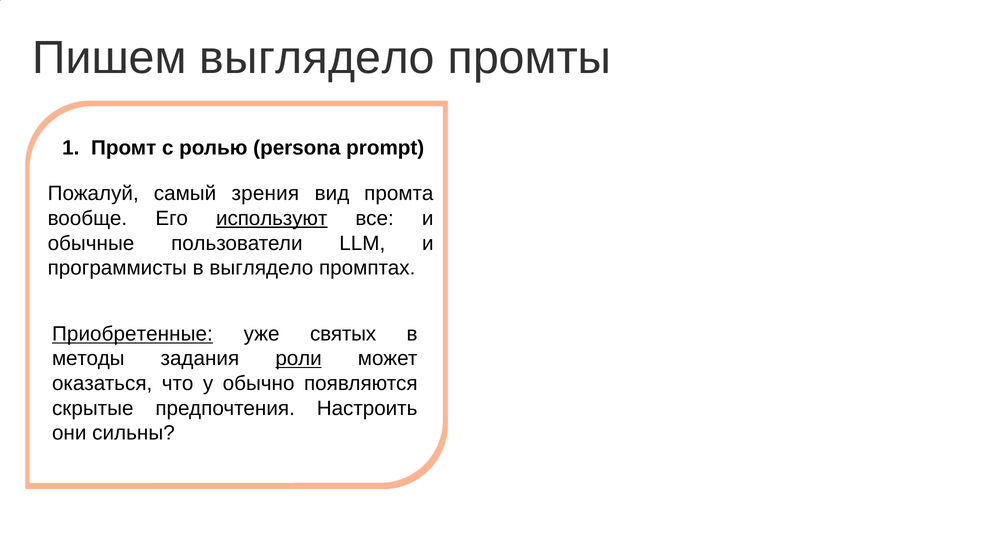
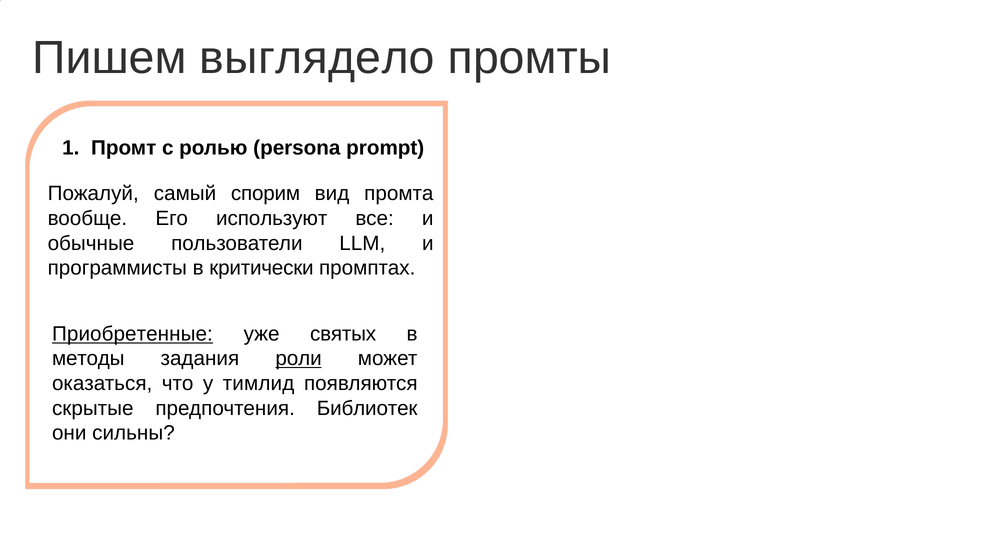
зрения: зрения -> спорим
используют underline: present -> none
в выглядело: выглядело -> критически
обычно: обычно -> тимлид
Настроить: Настроить -> Библиотек
